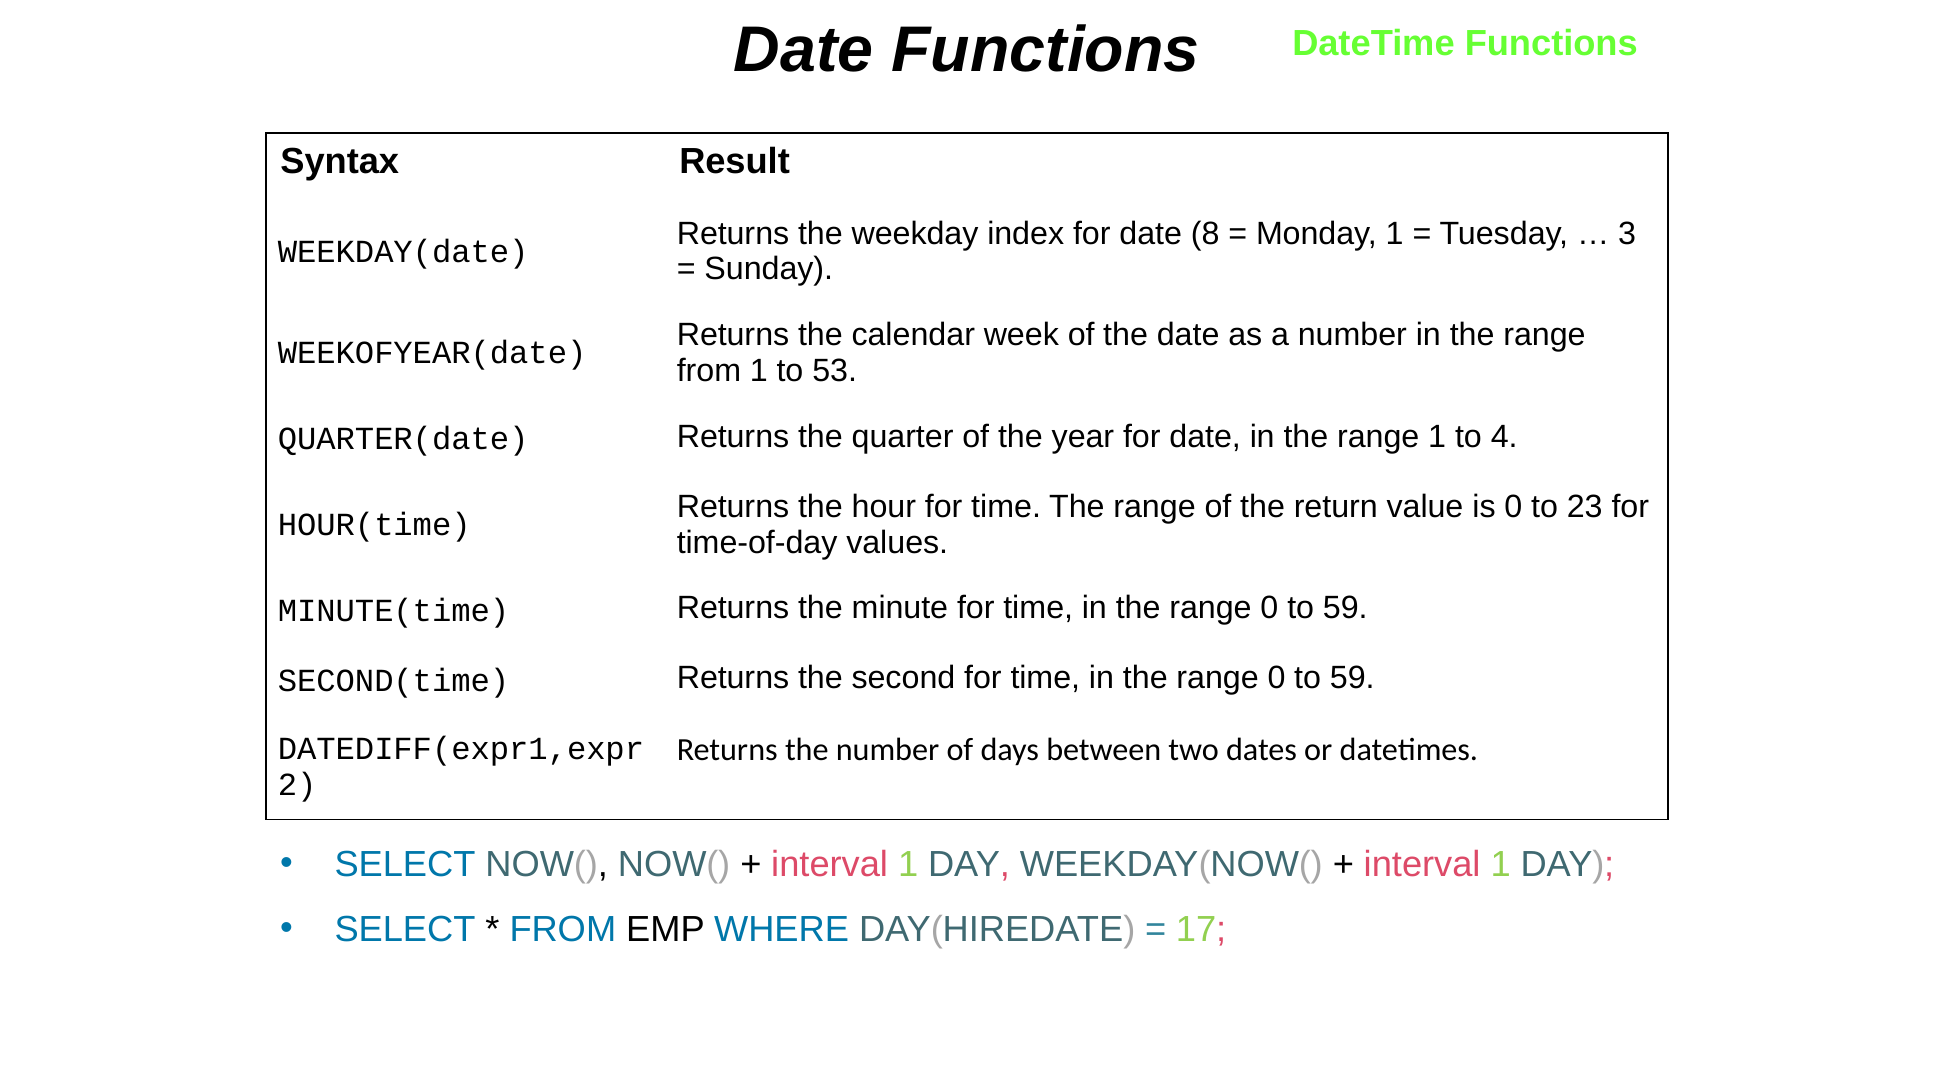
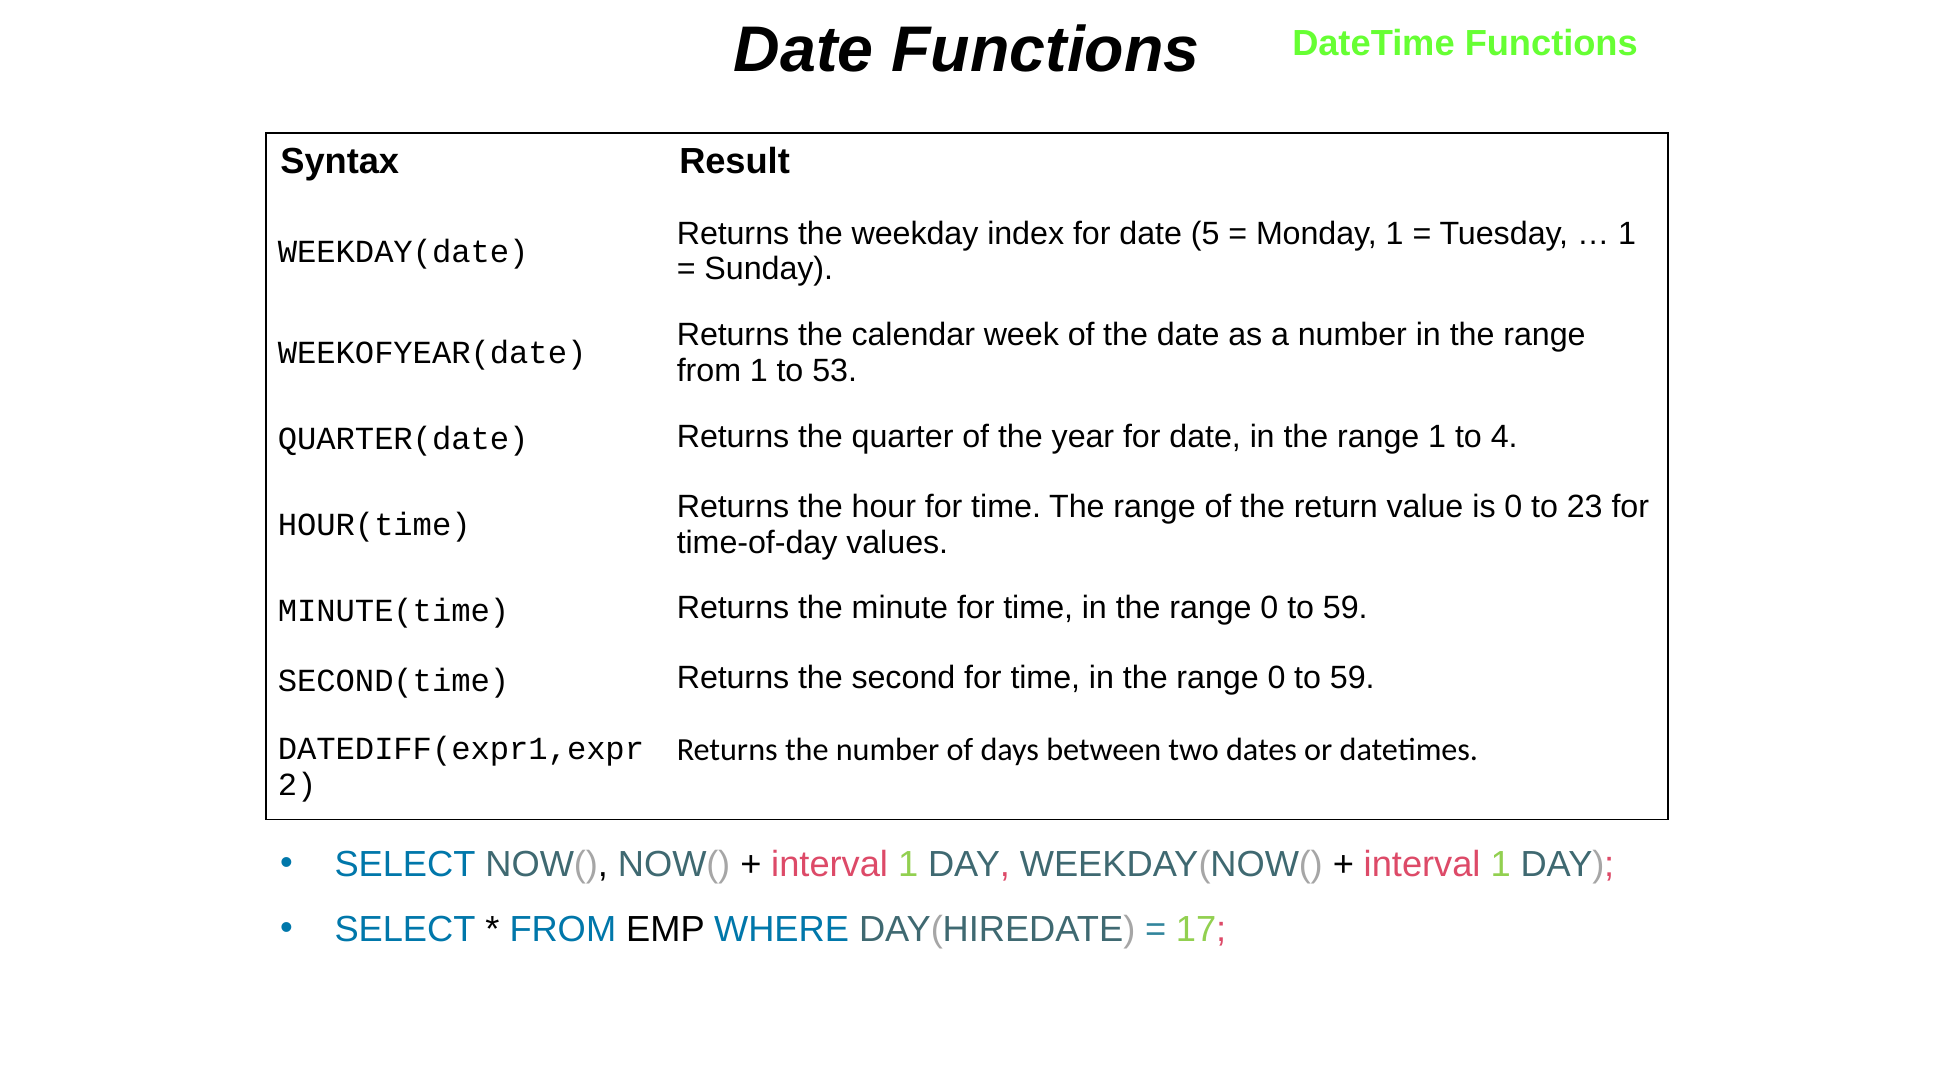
8: 8 -> 5
3 at (1627, 234): 3 -> 1
